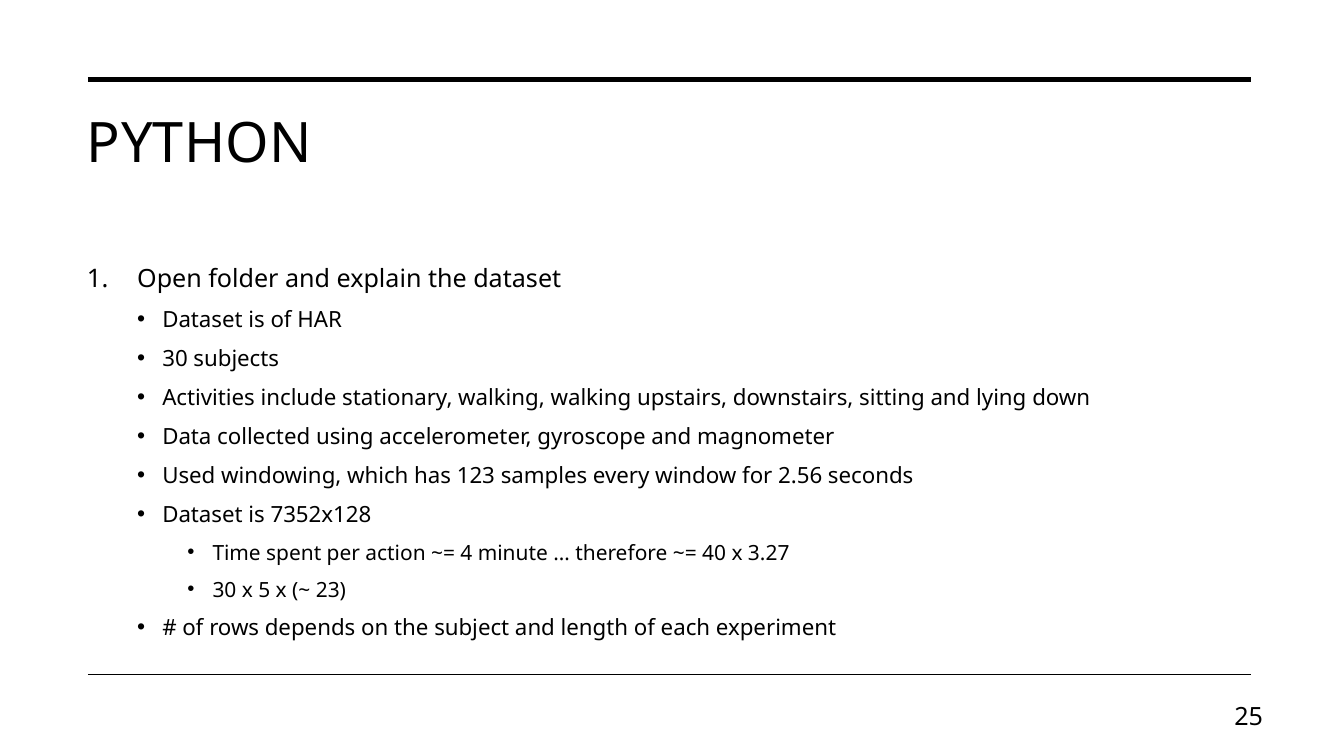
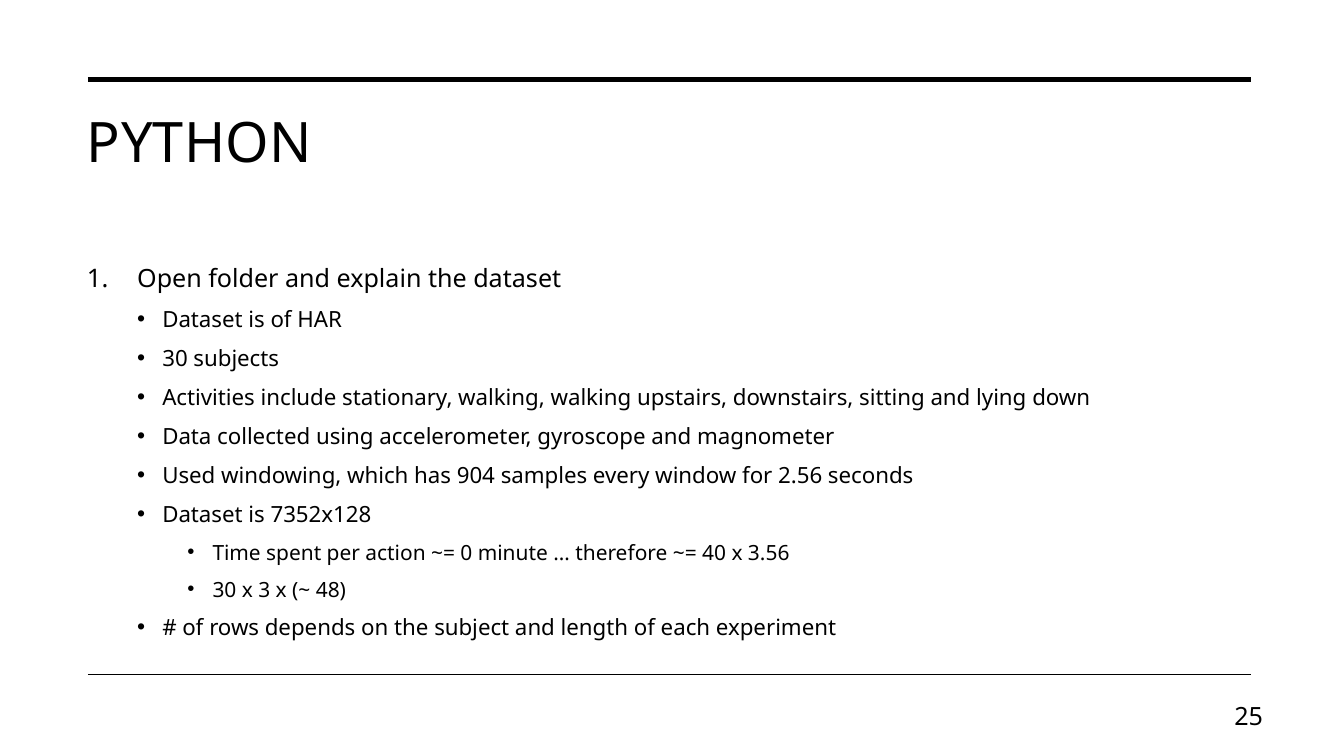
123: 123 -> 904
4: 4 -> 0
3.27: 3.27 -> 3.56
5: 5 -> 3
23: 23 -> 48
